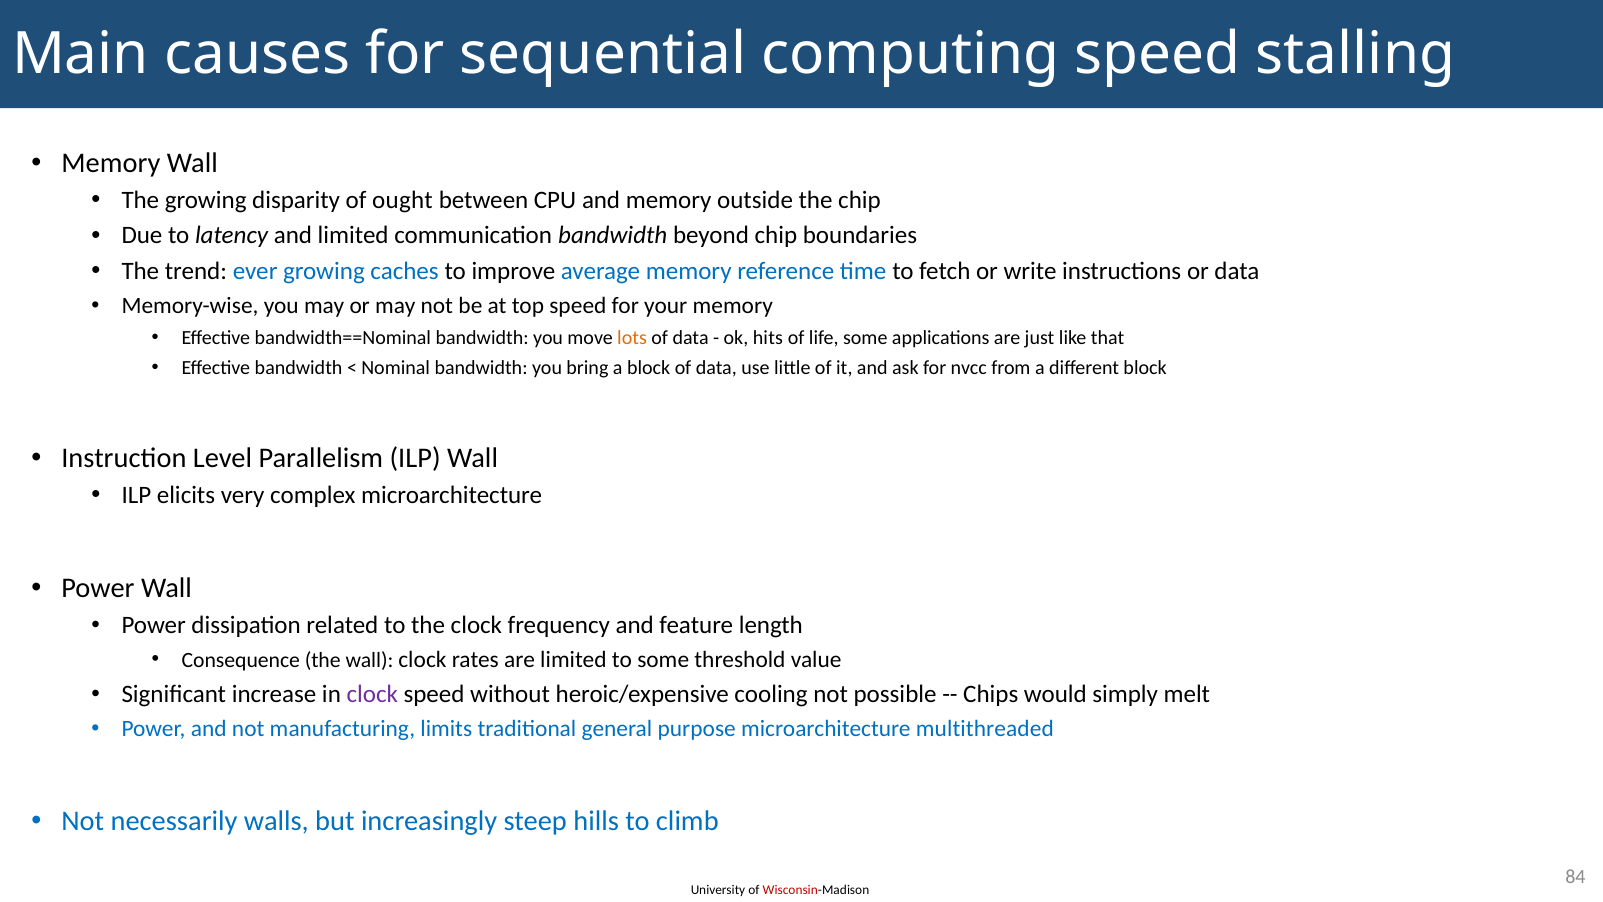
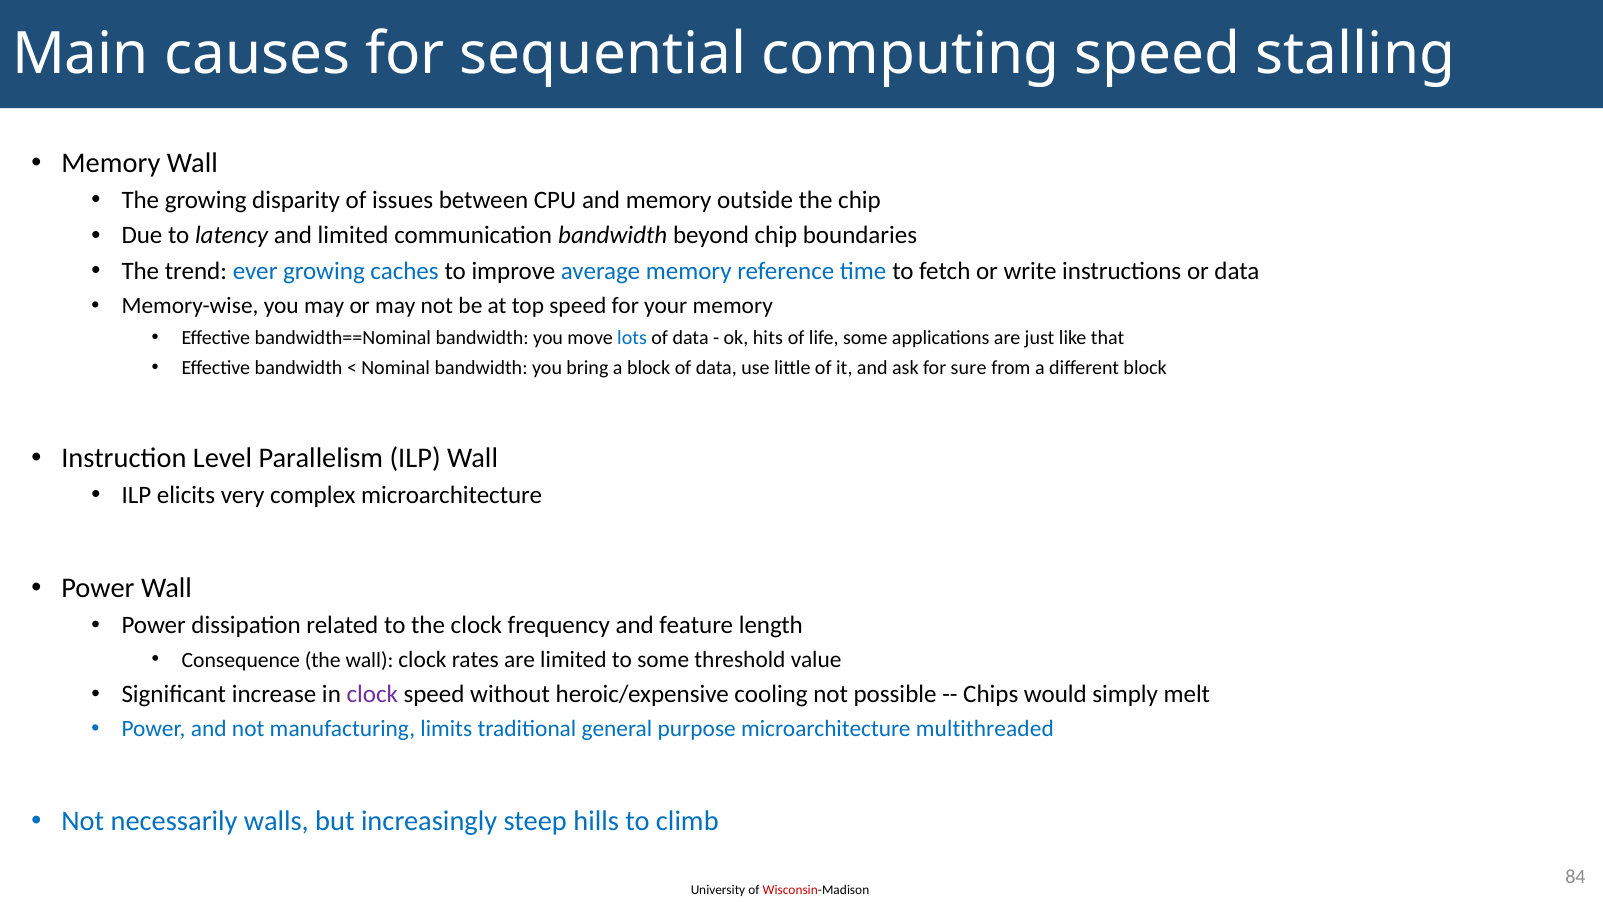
ought: ought -> issues
lots colour: orange -> blue
nvcc: nvcc -> sure
